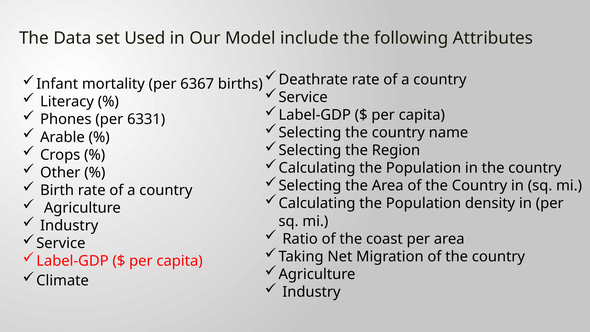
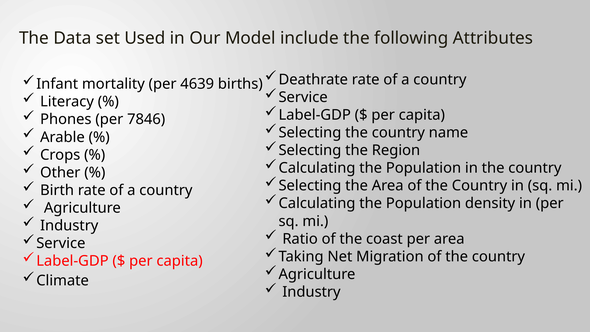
6367: 6367 -> 4639
6331: 6331 -> 7846
